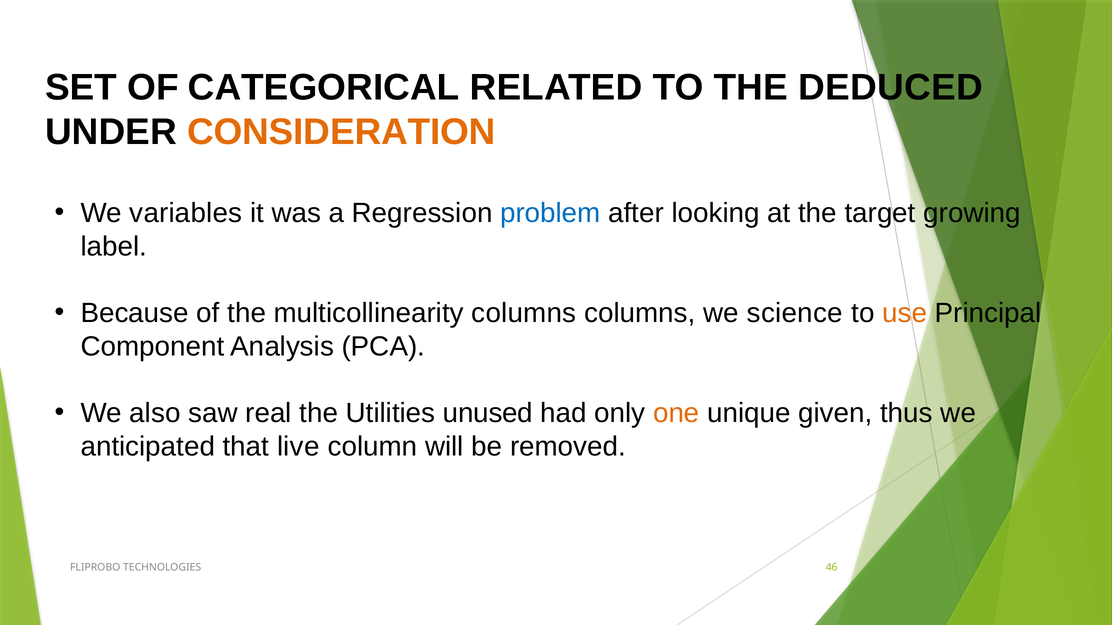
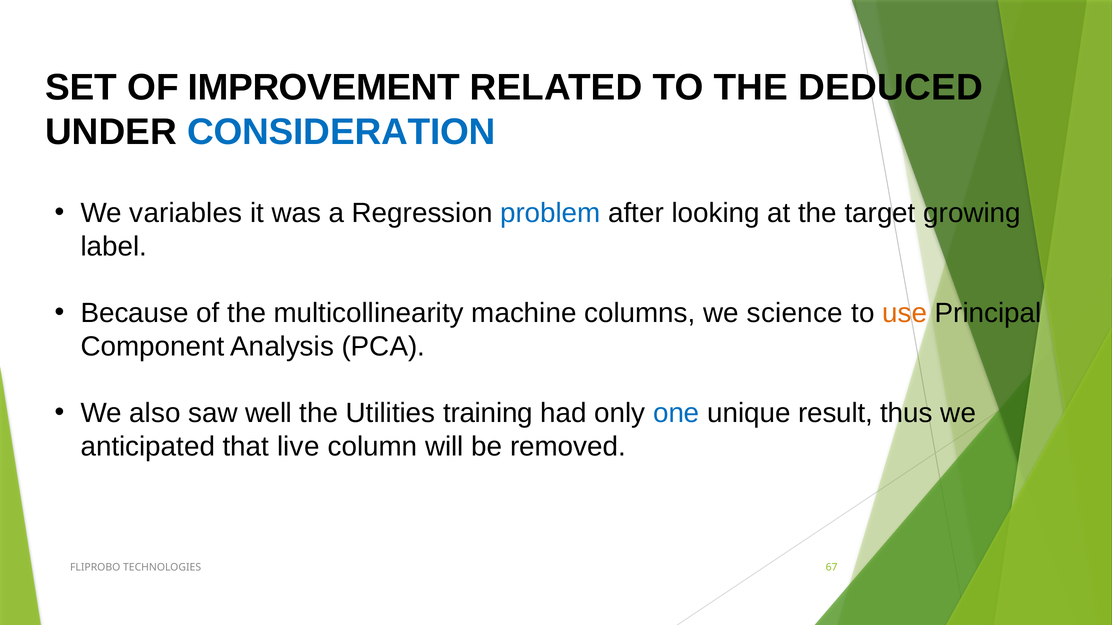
CATEGORICAL: CATEGORICAL -> IMPROVEMENT
CONSIDERATION colour: orange -> blue
multicollinearity columns: columns -> machine
real: real -> well
unused: unused -> training
one colour: orange -> blue
given: given -> result
46: 46 -> 67
